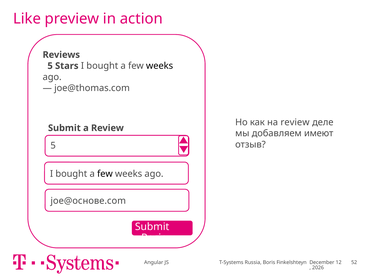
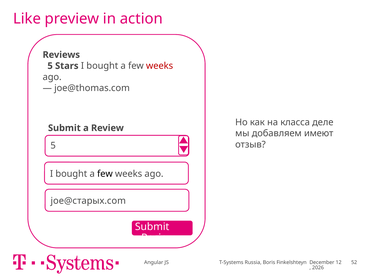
weeks at (160, 66) colour: black -> red
на review: review -> класса
joe@основе.com: joe@основе.com -> joe@старых.com
